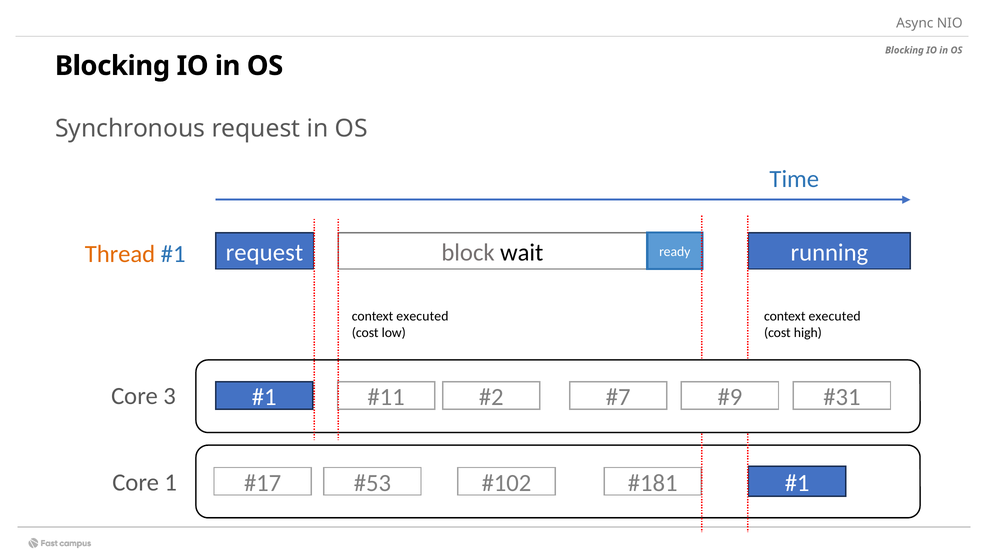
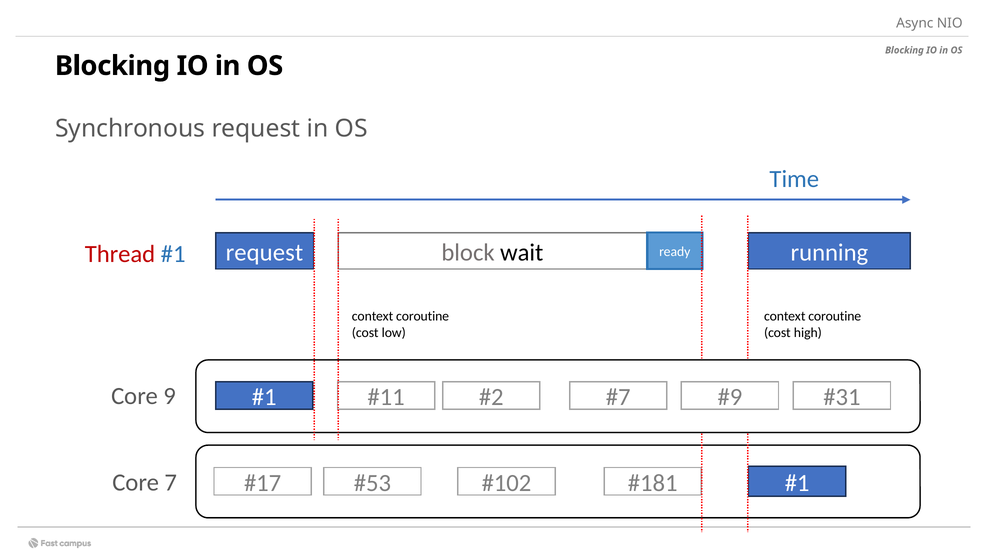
Thread colour: orange -> red
executed at (422, 316): executed -> coroutine
executed at (835, 316): executed -> coroutine
3: 3 -> 9
1: 1 -> 7
